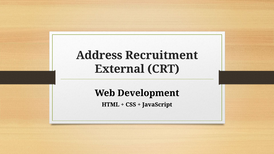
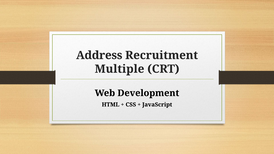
External: External -> Multiple
